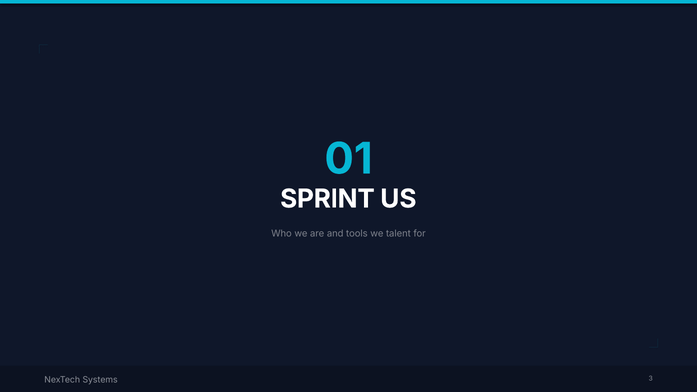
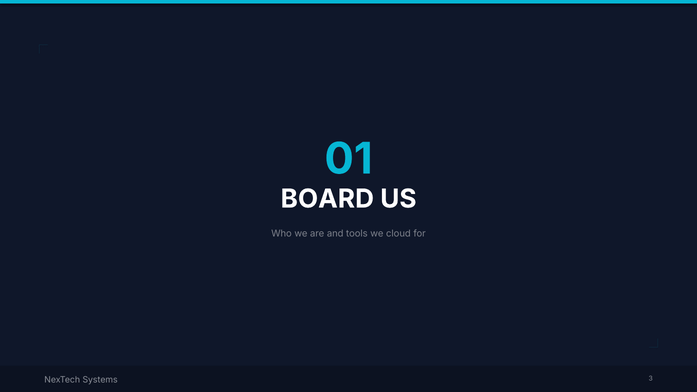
SPRINT: SPRINT -> BOARD
talent: talent -> cloud
